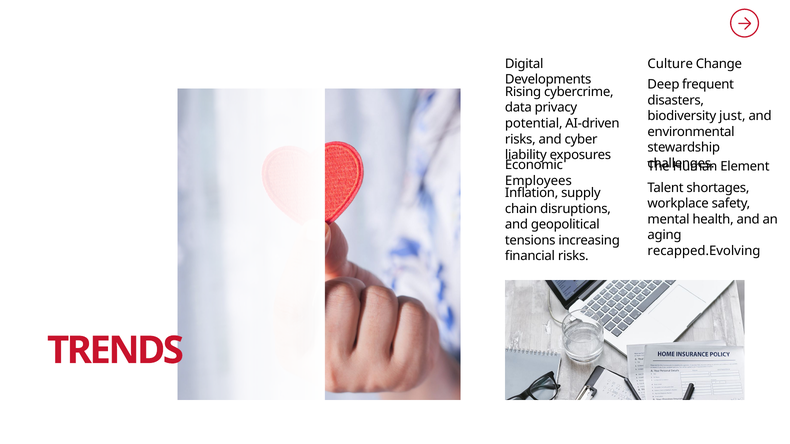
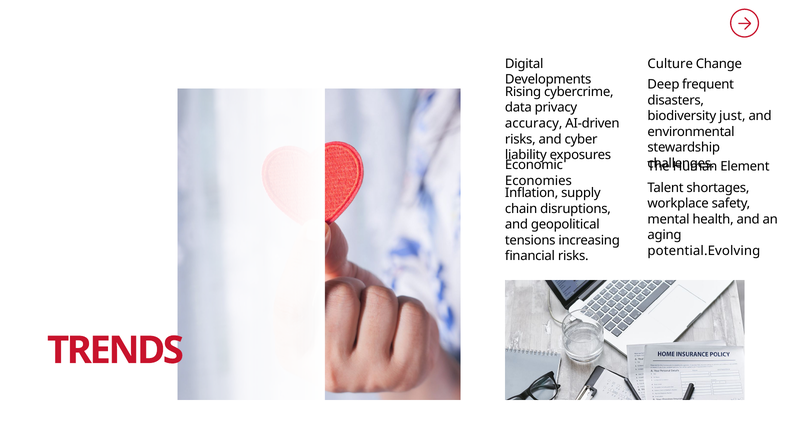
potential: potential -> accuracy
Employees: Employees -> Economies
recapped.Evolving: recapped.Evolving -> potential.Evolving
